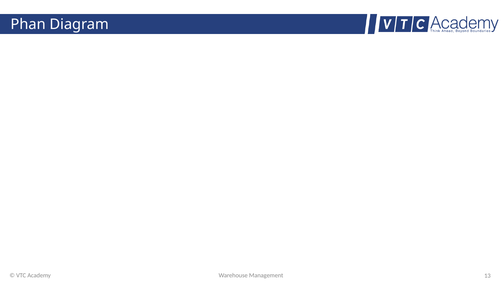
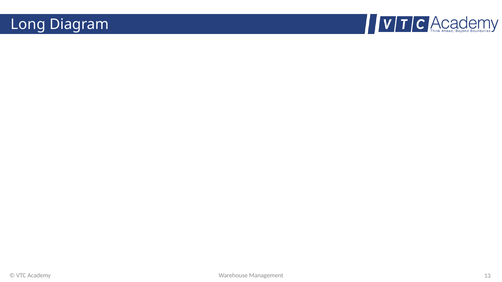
Phan: Phan -> Long
